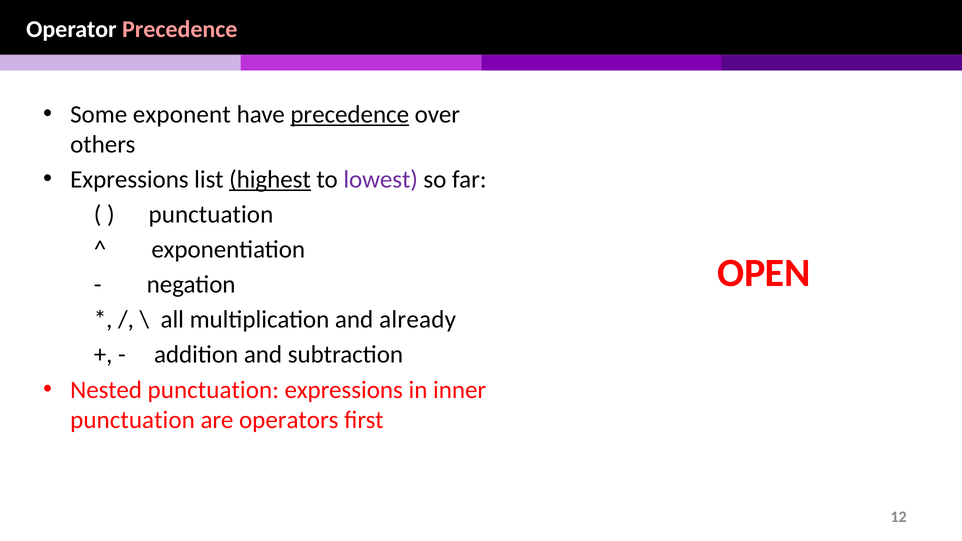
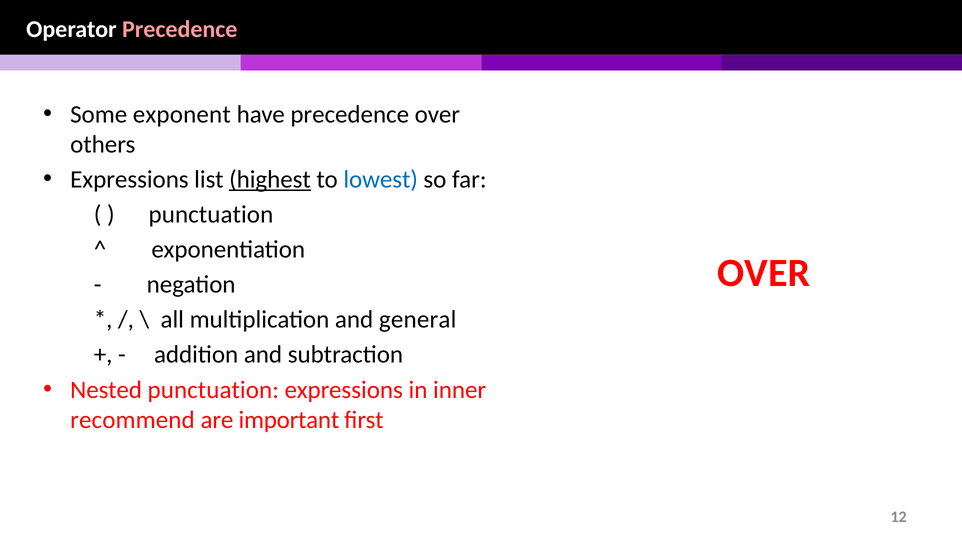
precedence at (350, 114) underline: present -> none
lowest colour: purple -> blue
OPEN at (764, 273): OPEN -> OVER
already: already -> general
punctuation at (133, 420): punctuation -> recommend
operators: operators -> important
